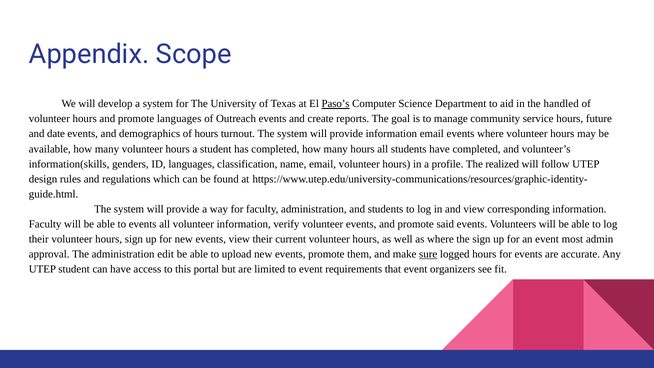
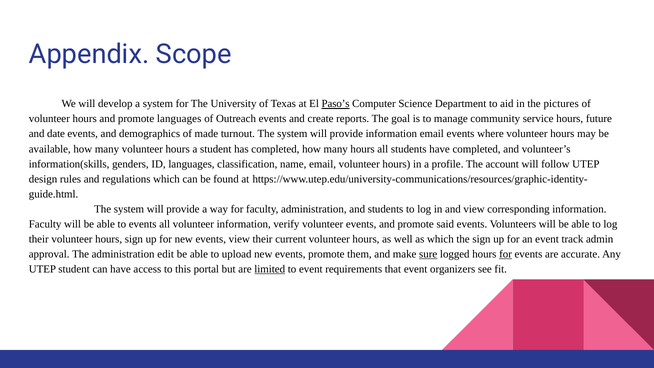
handled: handled -> pictures
of hours: hours -> made
realized: realized -> account
as where: where -> which
most: most -> track
for at (506, 254) underline: none -> present
limited underline: none -> present
